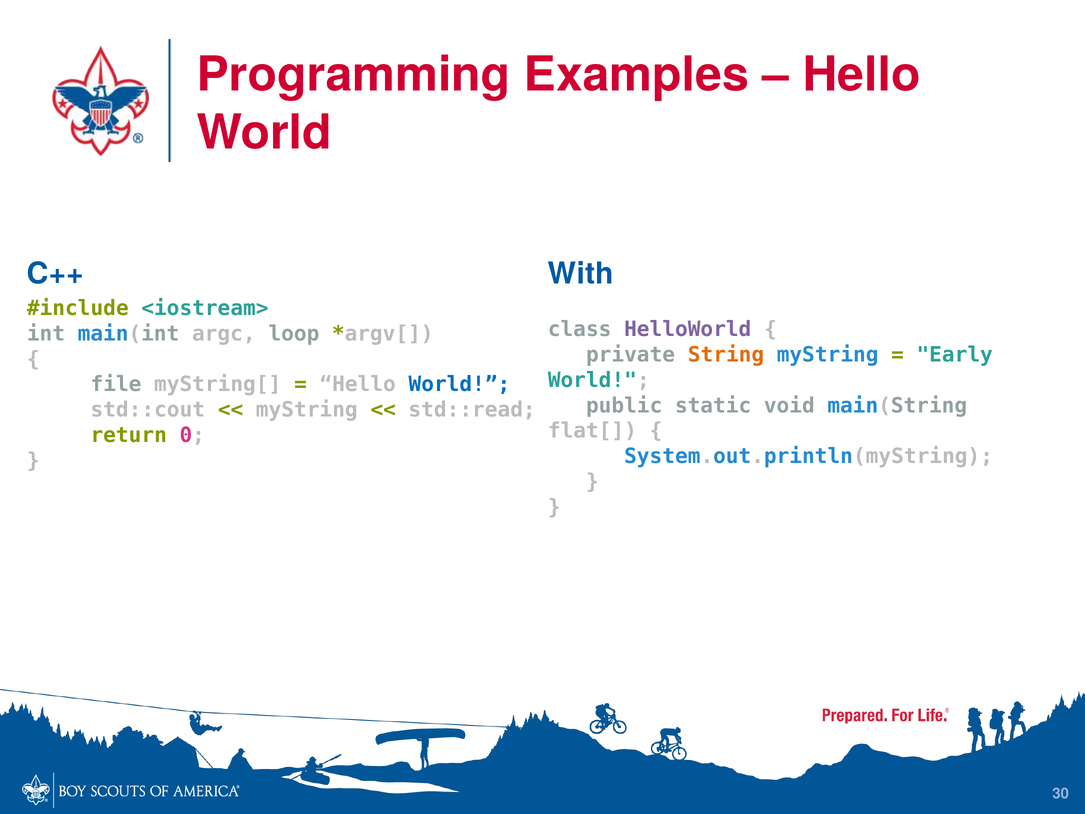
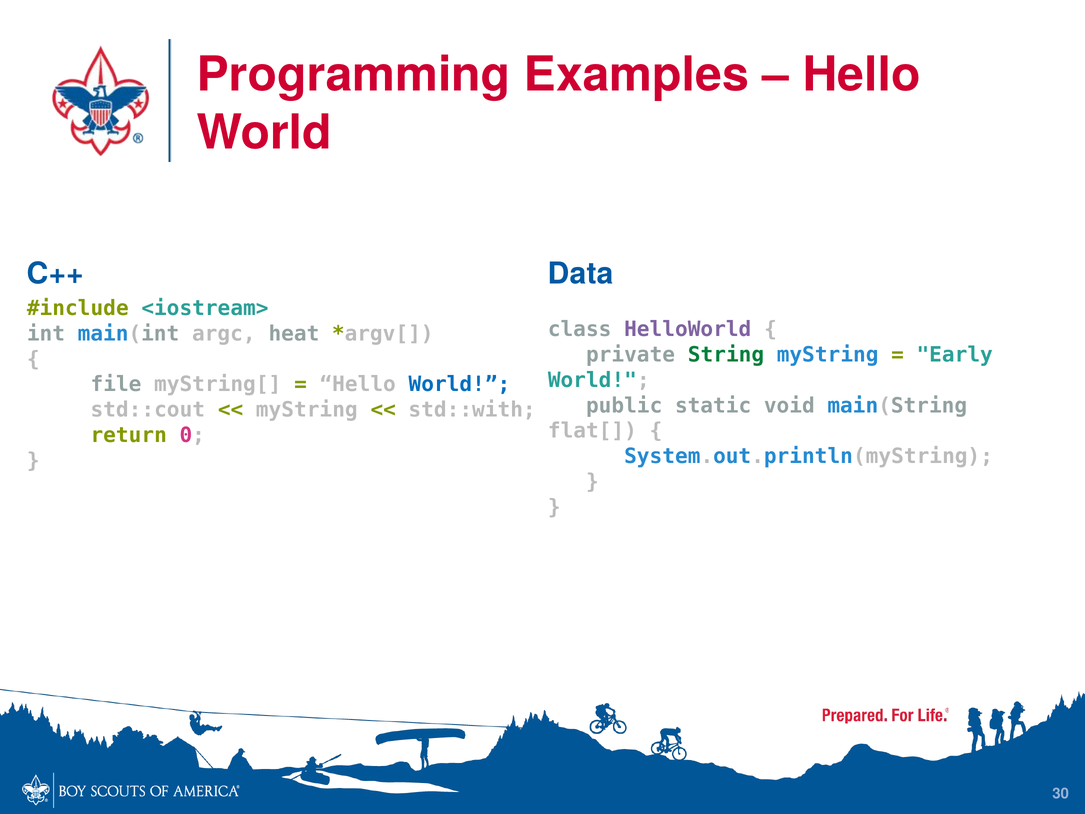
With: With -> Data
loop: loop -> heat
String colour: orange -> green
std::read: std::read -> std::with
